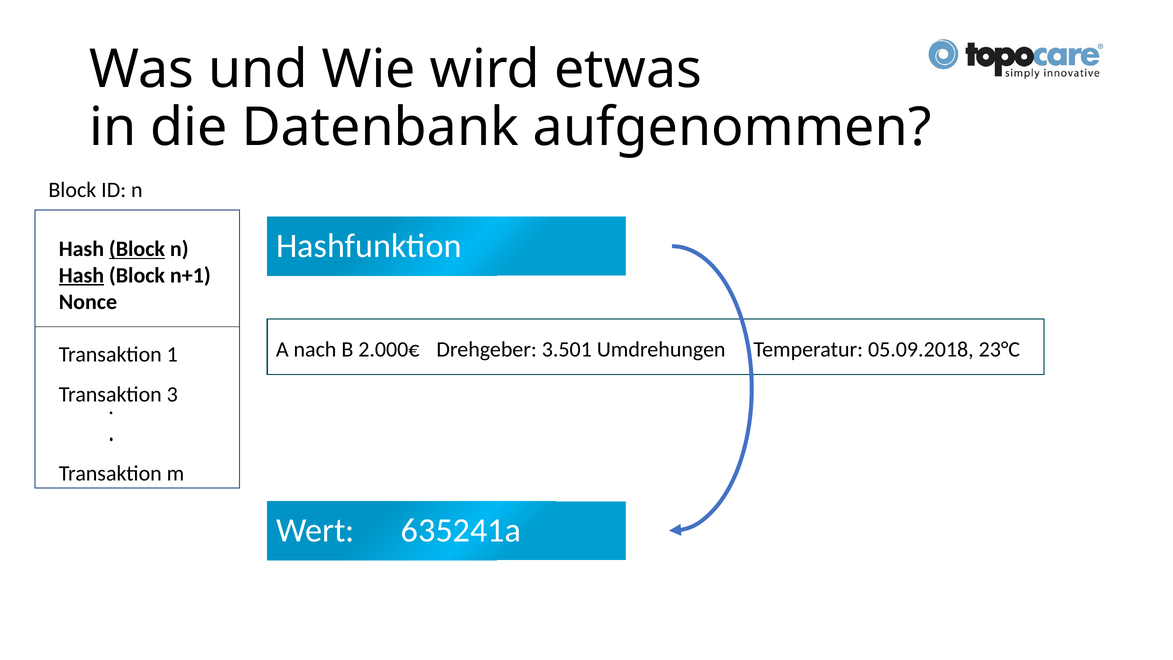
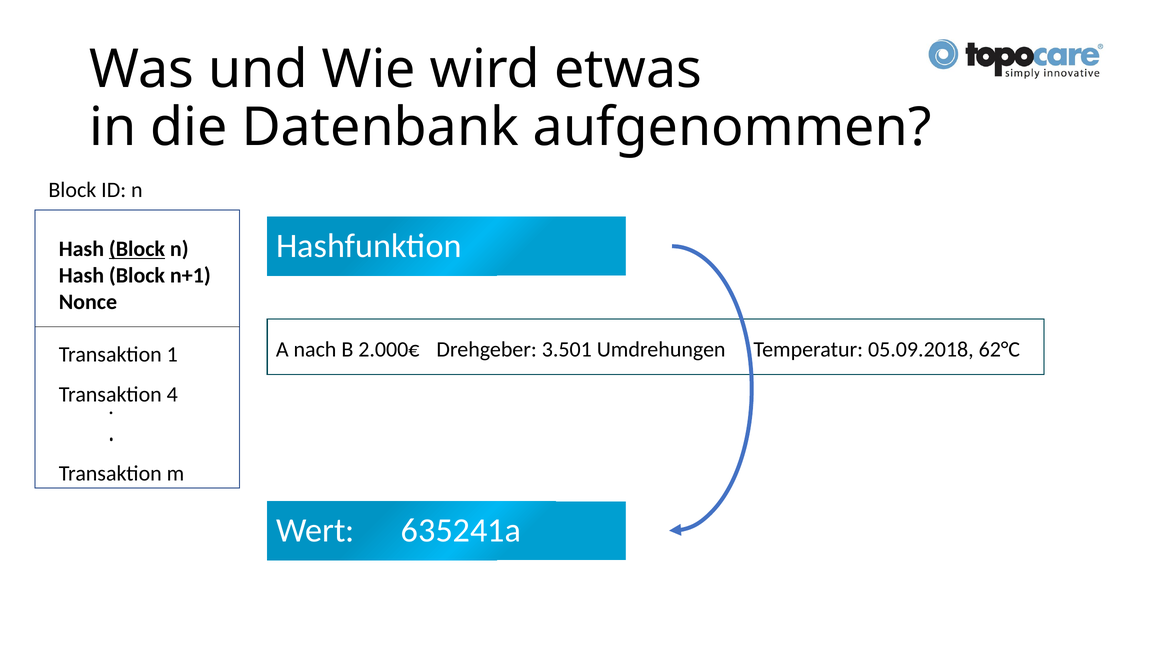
Hash at (81, 275) underline: present -> none
23°C: 23°C -> 62°C
3: 3 -> 4
